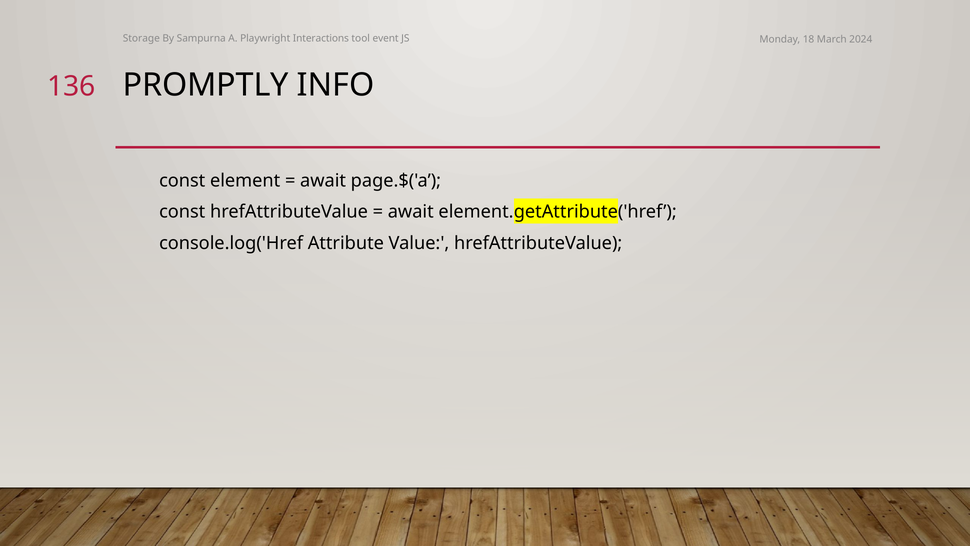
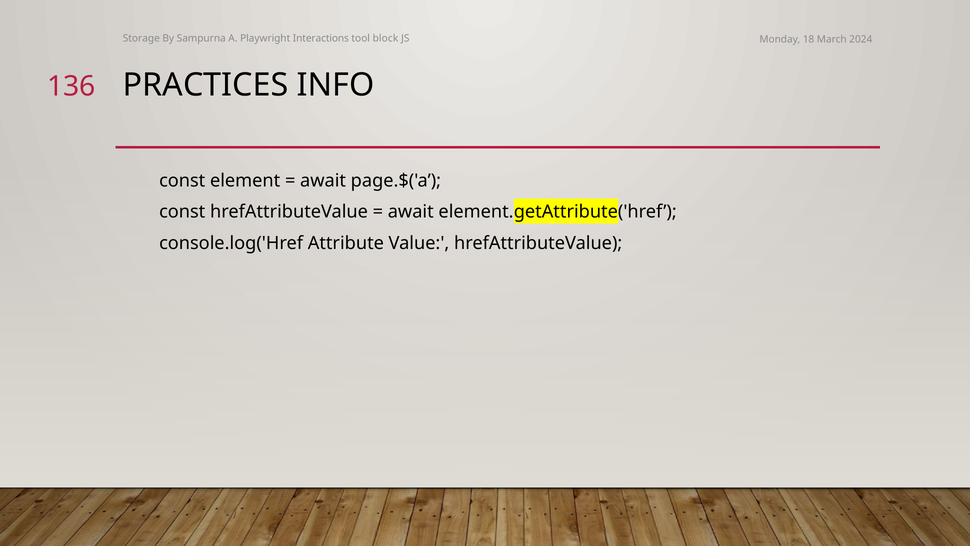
event: event -> block
PROMPTLY: PROMPTLY -> PRACTICES
